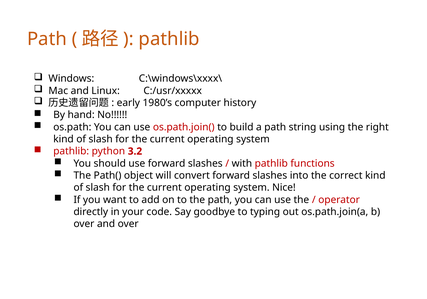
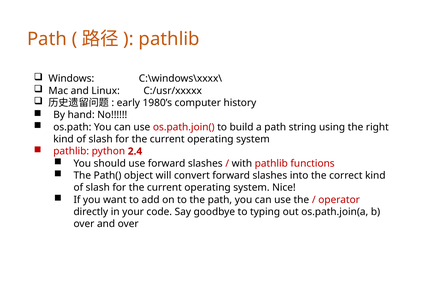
3.2: 3.2 -> 2.4
